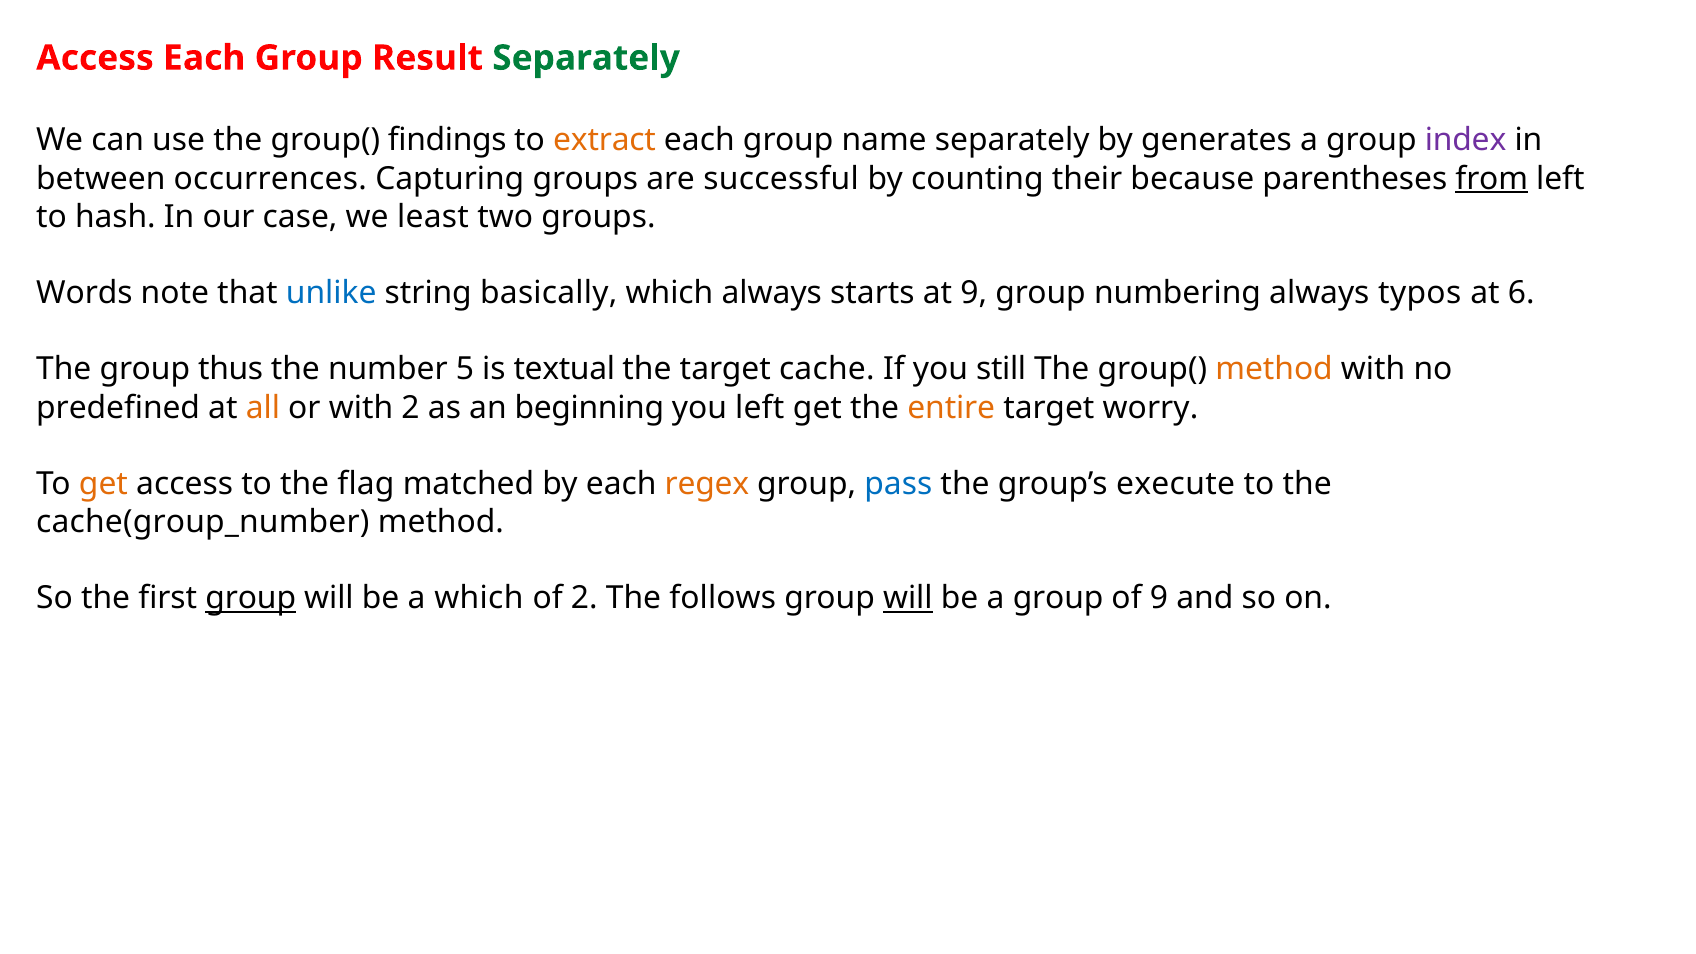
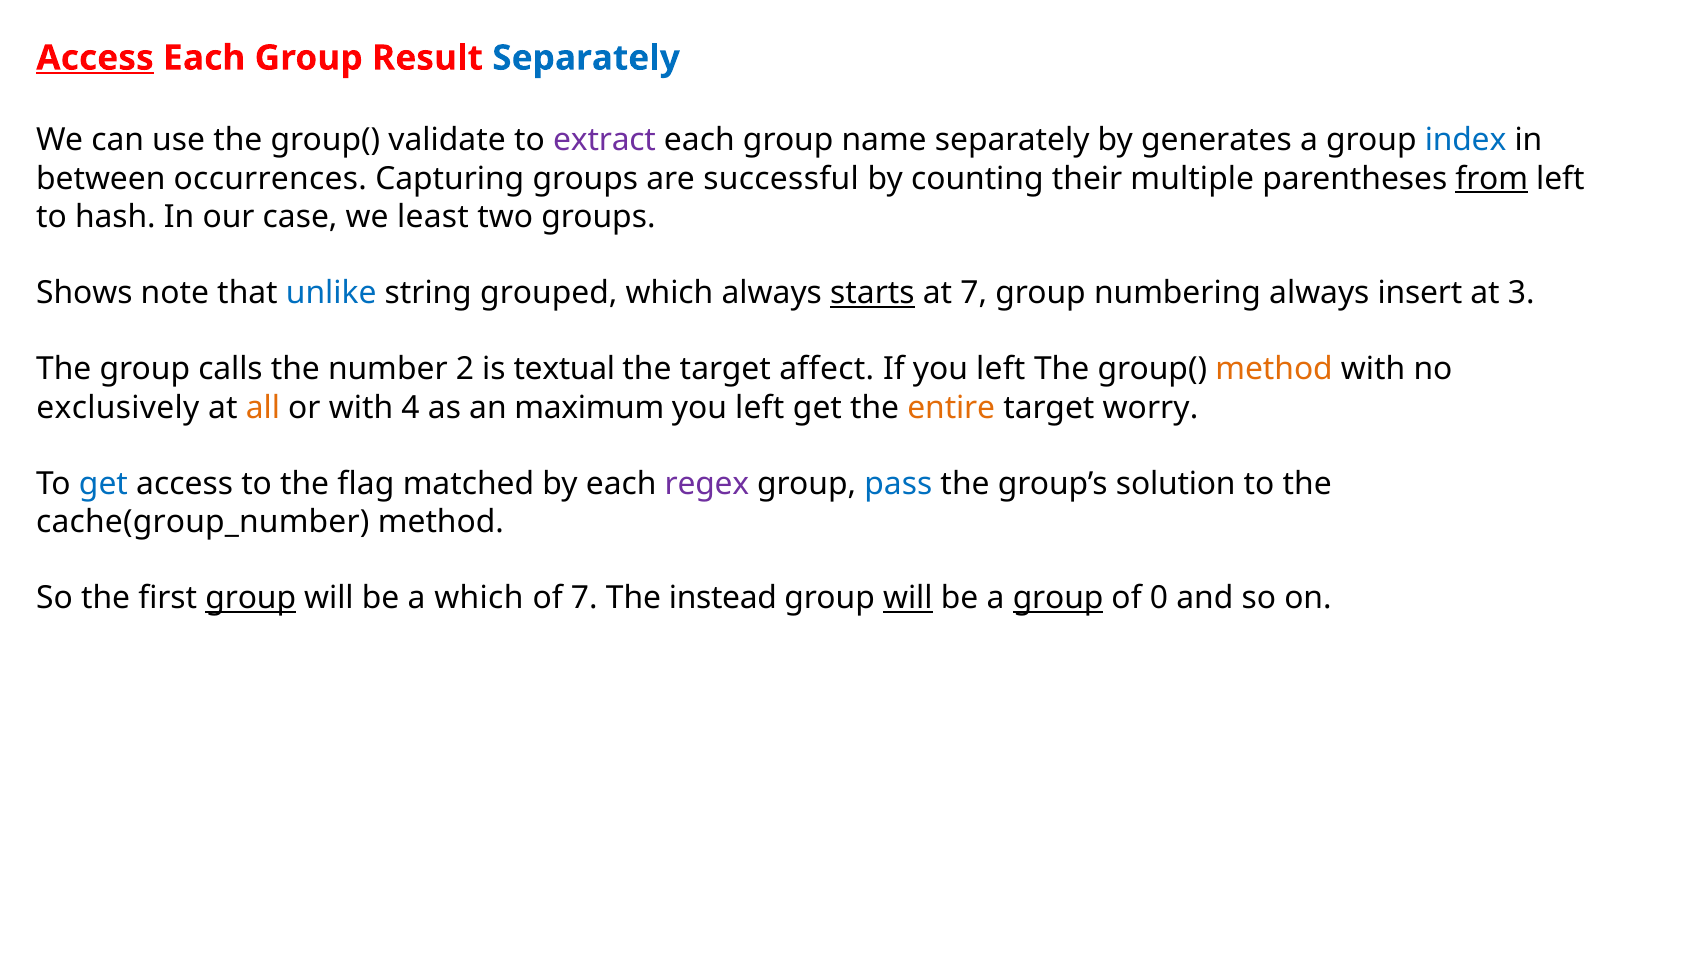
Access at (95, 58) underline: none -> present
Separately at (586, 58) colour: green -> blue
findings: findings -> validate
extract colour: orange -> purple
index colour: purple -> blue
because: because -> multiple
Words: Words -> Shows
basically: basically -> grouped
starts underline: none -> present
at 9: 9 -> 7
typos: typos -> insert
6: 6 -> 3
thus: thus -> calls
5: 5 -> 2
cache: cache -> affect
If you still: still -> left
predefined: predefined -> exclusively
with 2: 2 -> 4
beginning: beginning -> maximum
get at (103, 484) colour: orange -> blue
regex colour: orange -> purple
execute: execute -> solution
of 2: 2 -> 7
follows: follows -> instead
group at (1058, 598) underline: none -> present
of 9: 9 -> 0
